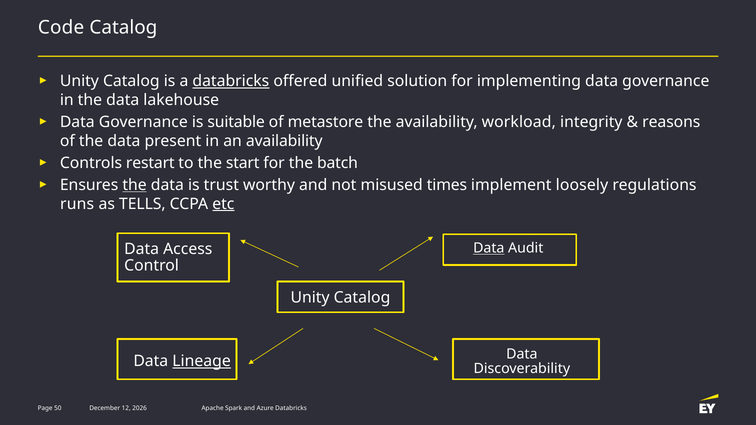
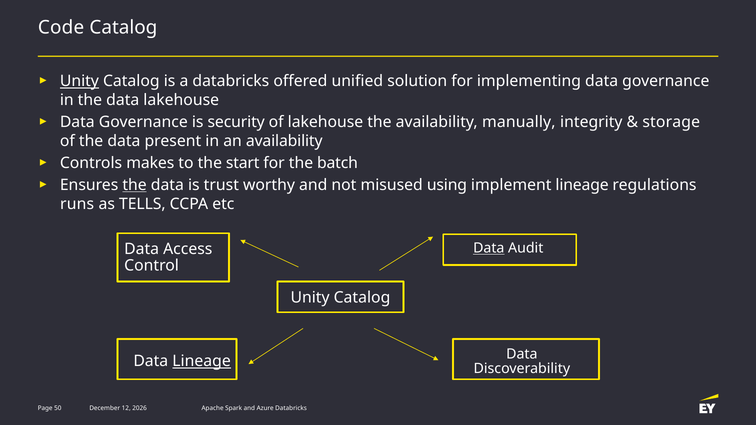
Unity at (79, 81) underline: none -> present
databricks at (231, 81) underline: present -> none
suitable: suitable -> security
of metastore: metastore -> lakehouse
workload: workload -> manually
reasons: reasons -> storage
restart: restart -> makes
times: times -> using
implement loosely: loosely -> lineage
etc underline: present -> none
